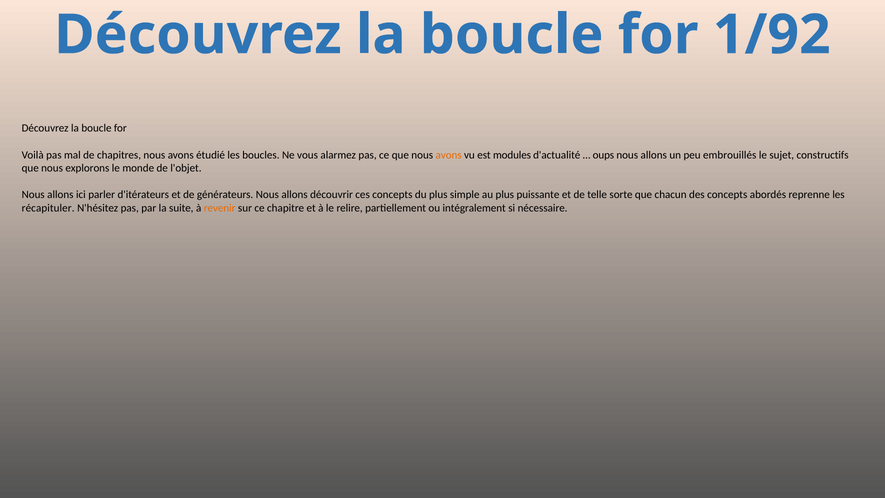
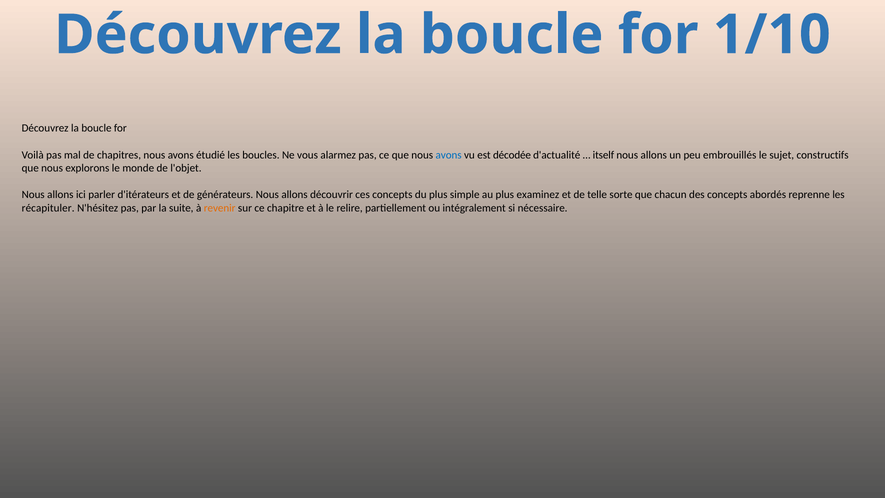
1/92: 1/92 -> 1/10
avons at (449, 155) colour: orange -> blue
modules: modules -> décodée
oups: oups -> itself
puissante: puissante -> examinez
